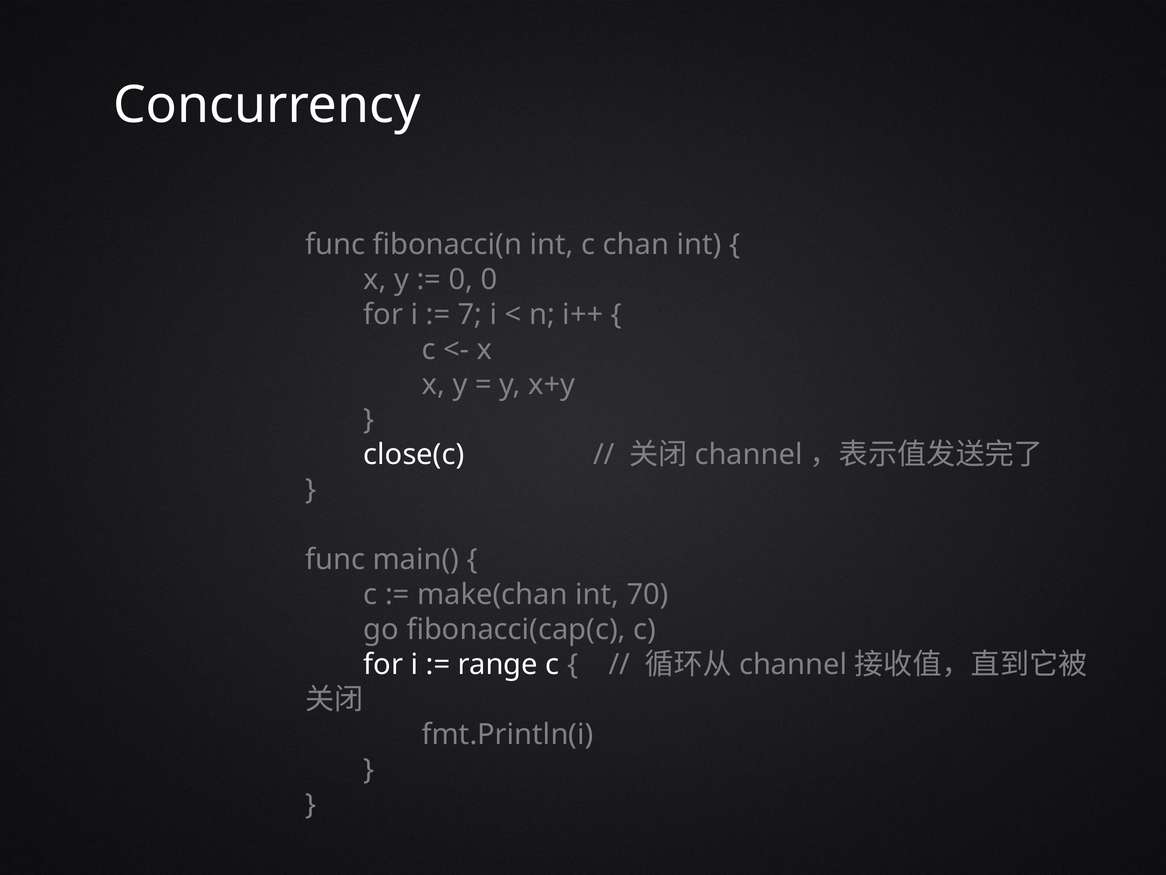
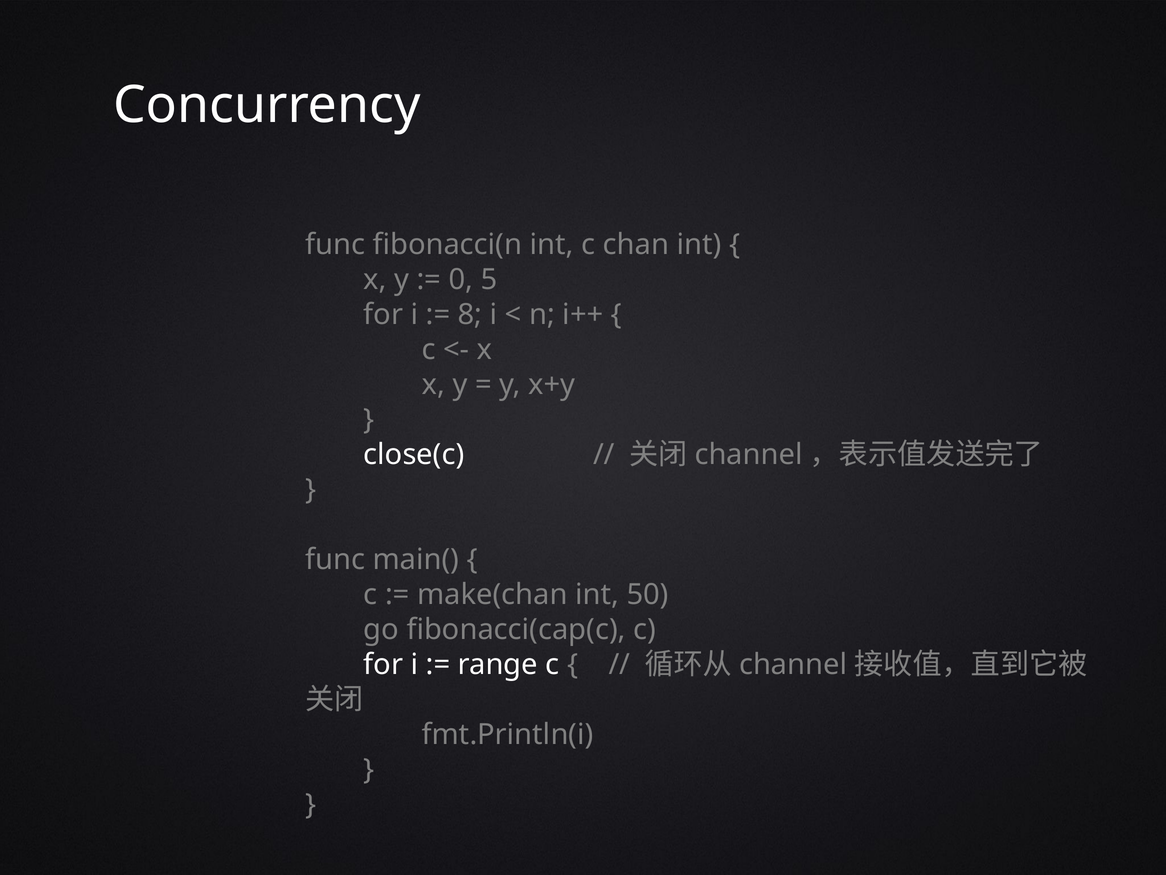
0 0: 0 -> 5
7: 7 -> 8
70: 70 -> 50
